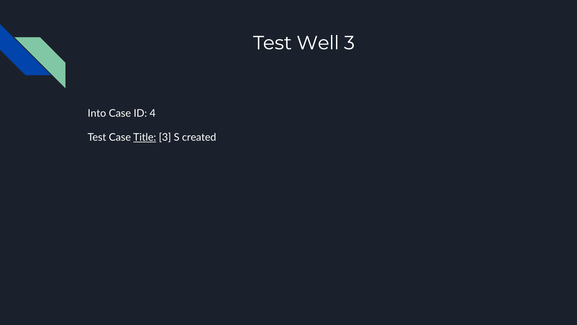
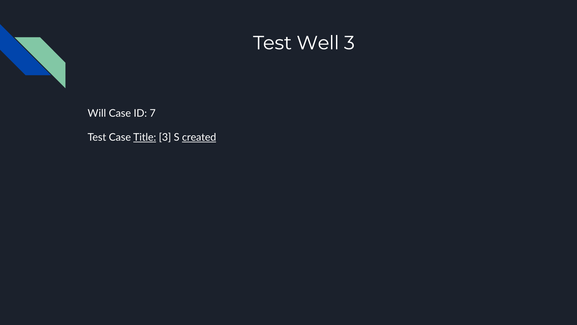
Into: Into -> Will
4: 4 -> 7
created underline: none -> present
